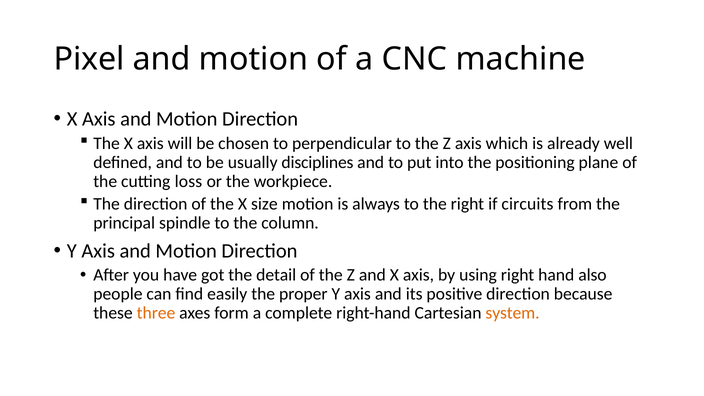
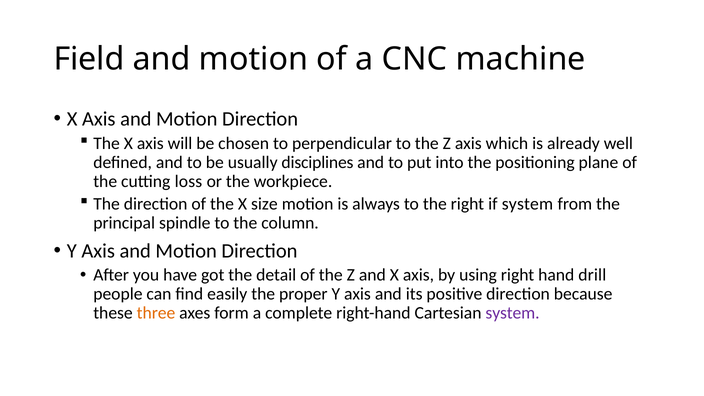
Pixel: Pixel -> Field
if circuits: circuits -> system
also: also -> drill
system at (513, 313) colour: orange -> purple
